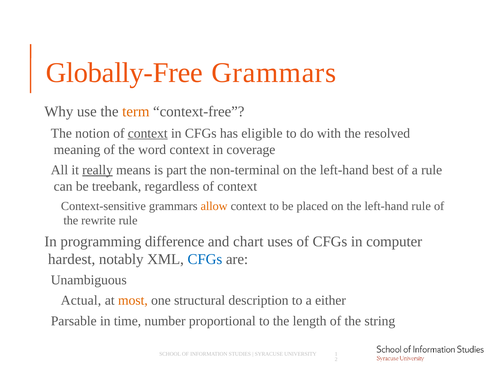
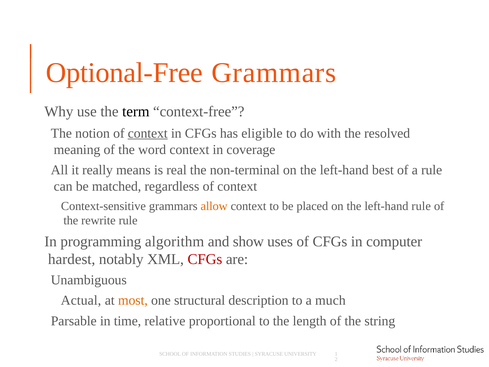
Globally-Free: Globally-Free -> Optional-Free
term colour: orange -> black
really underline: present -> none
part: part -> real
treebank: treebank -> matched
difference: difference -> algorithm
chart: chart -> show
CFGs at (205, 259) colour: blue -> red
either: either -> much
number: number -> relative
